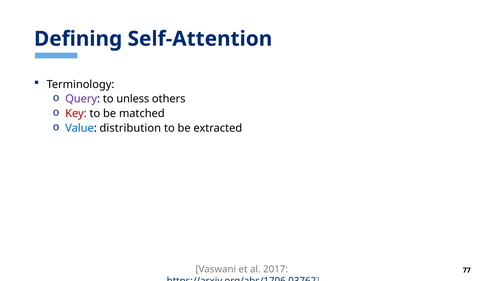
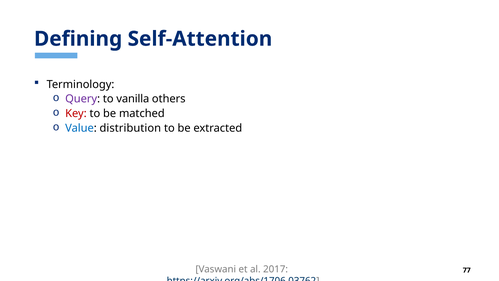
unless: unless -> vanilla
